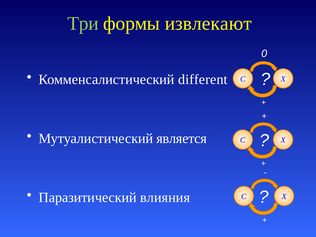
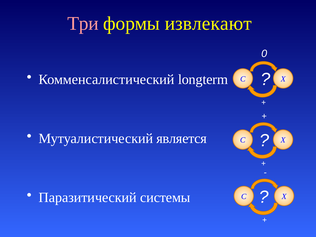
Три colour: light green -> pink
different: different -> longterm
влияния: влияния -> системы
